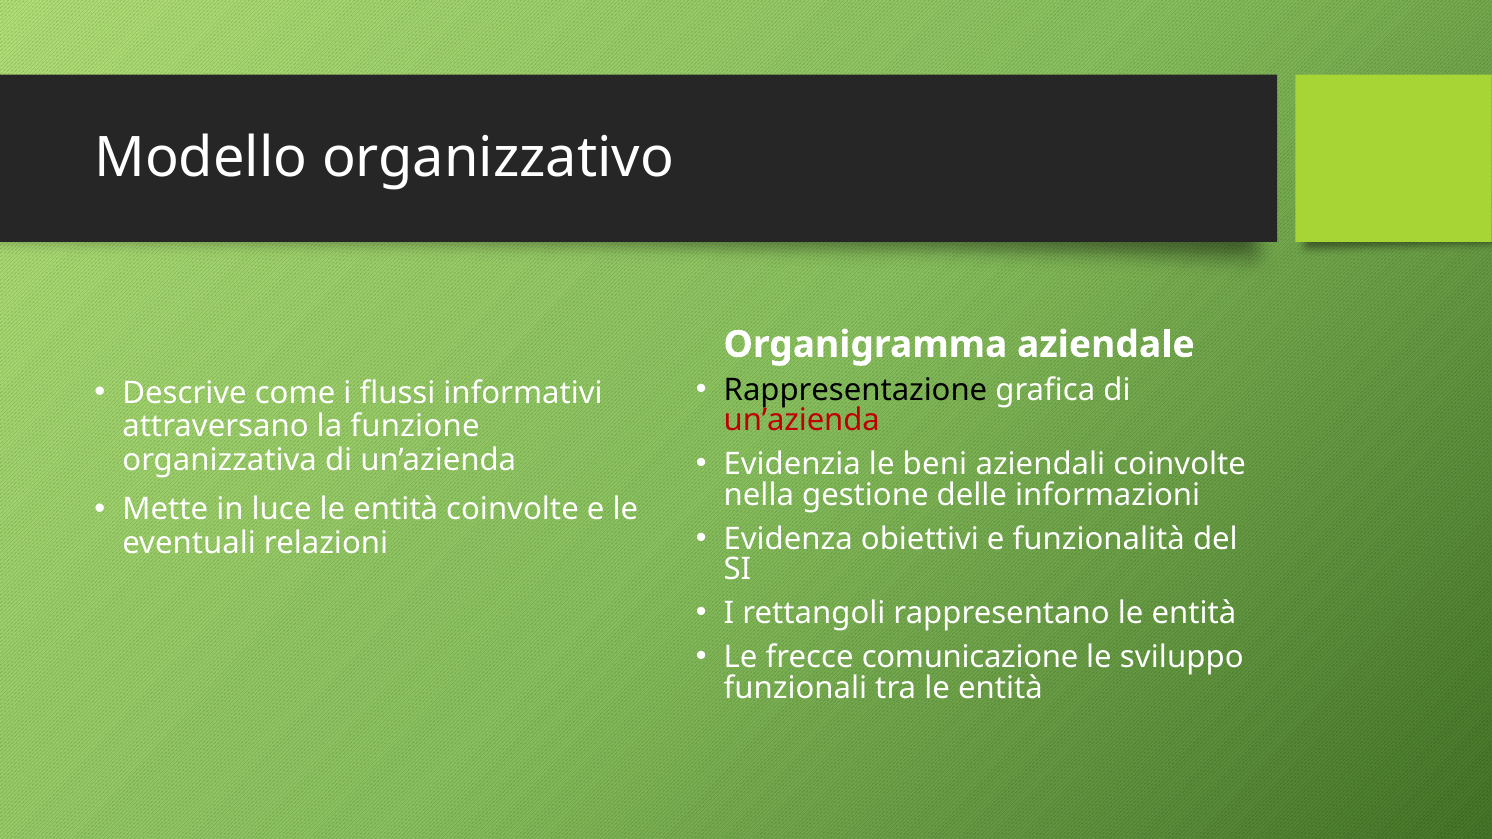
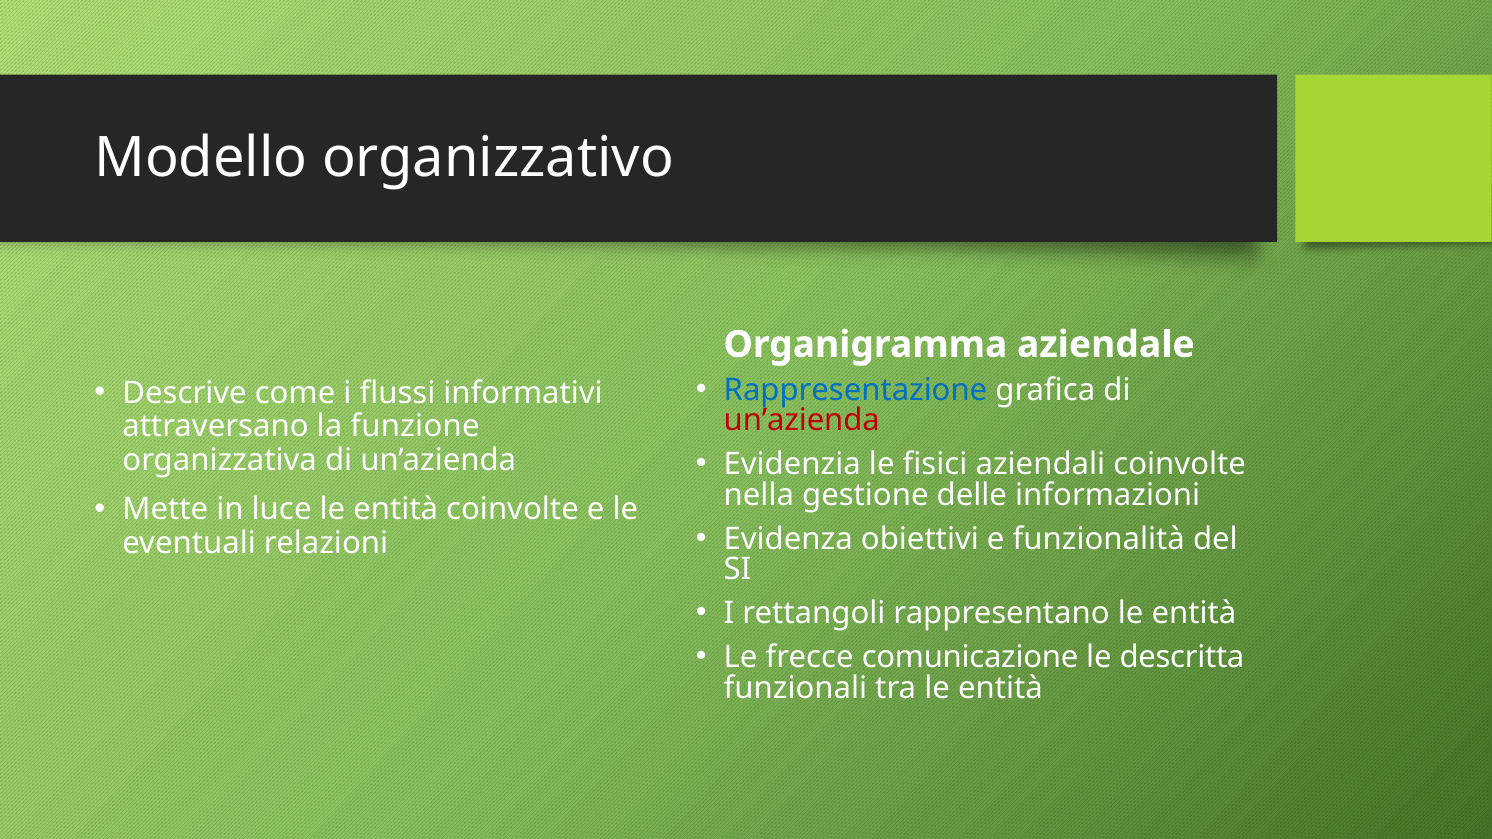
Rappresentazione colour: black -> blue
beni: beni -> fisici
sviluppo: sviluppo -> descritta
